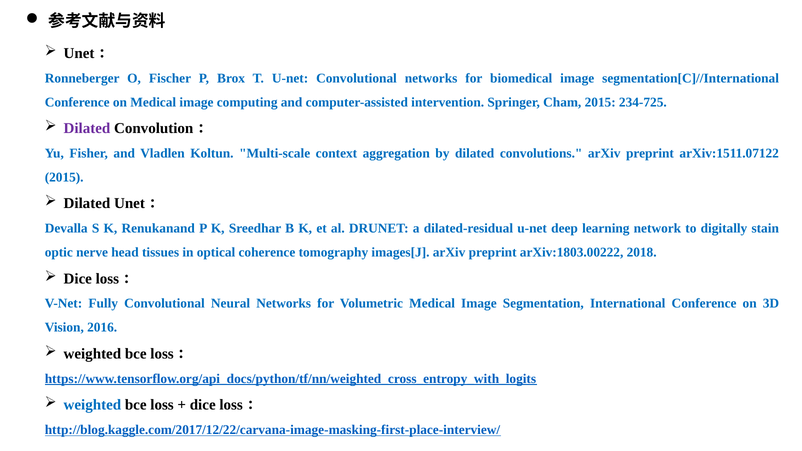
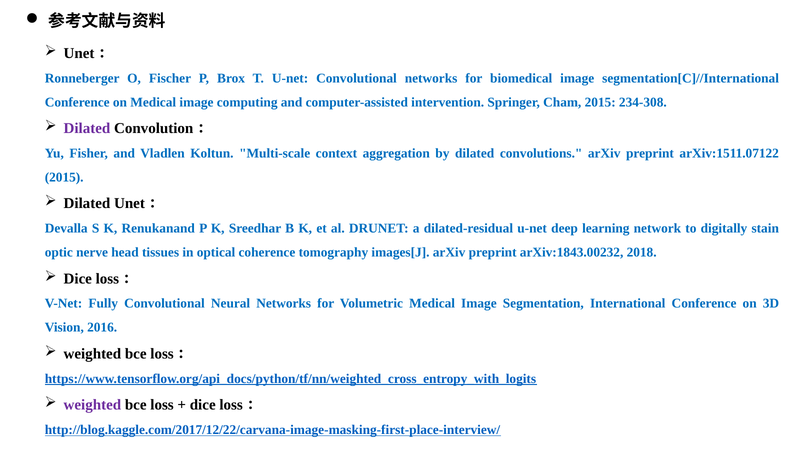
234-725: 234-725 -> 234-308
arXiv:1803.00222: arXiv:1803.00222 -> arXiv:1843.00232
weighted at (92, 405) colour: blue -> purple
